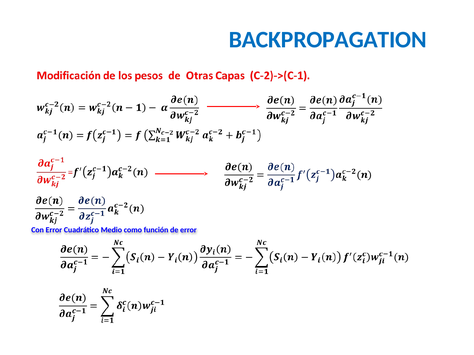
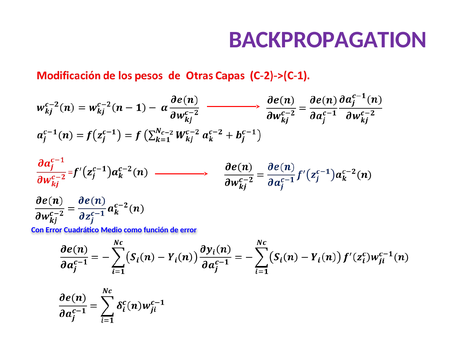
BACKPROPAGATION colour: blue -> purple
